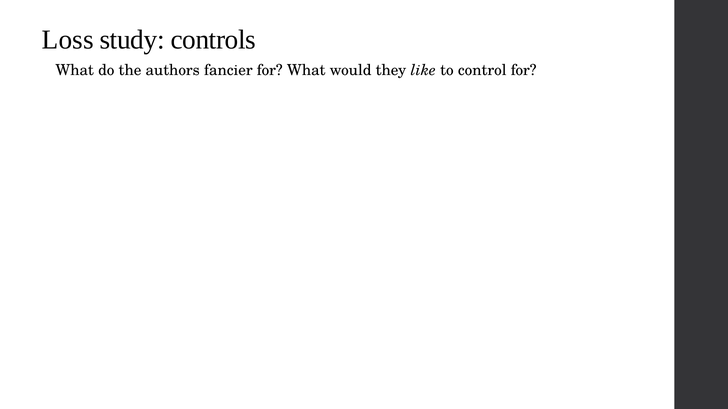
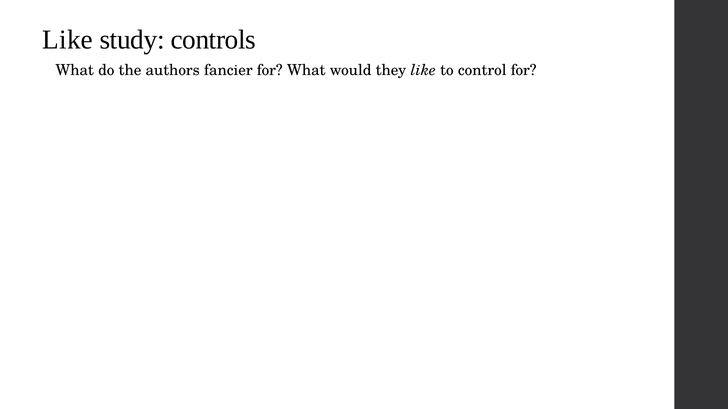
Loss at (68, 40): Loss -> Like
